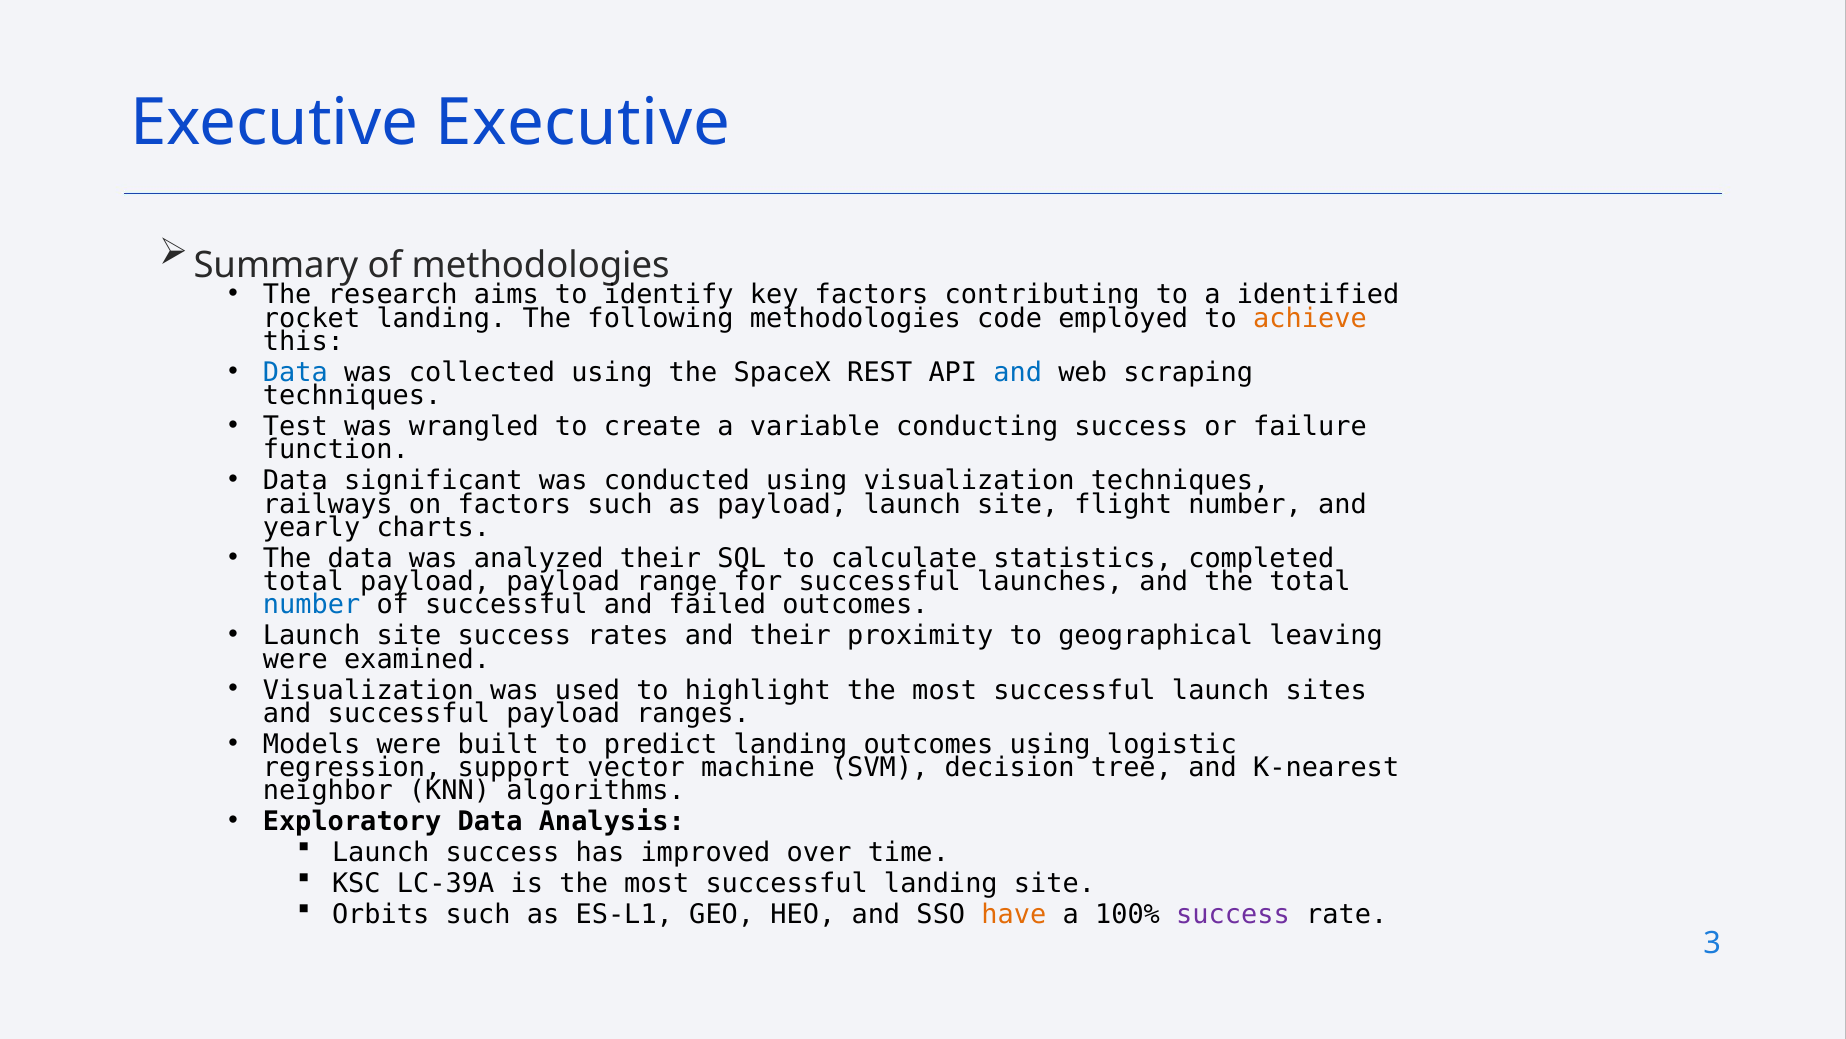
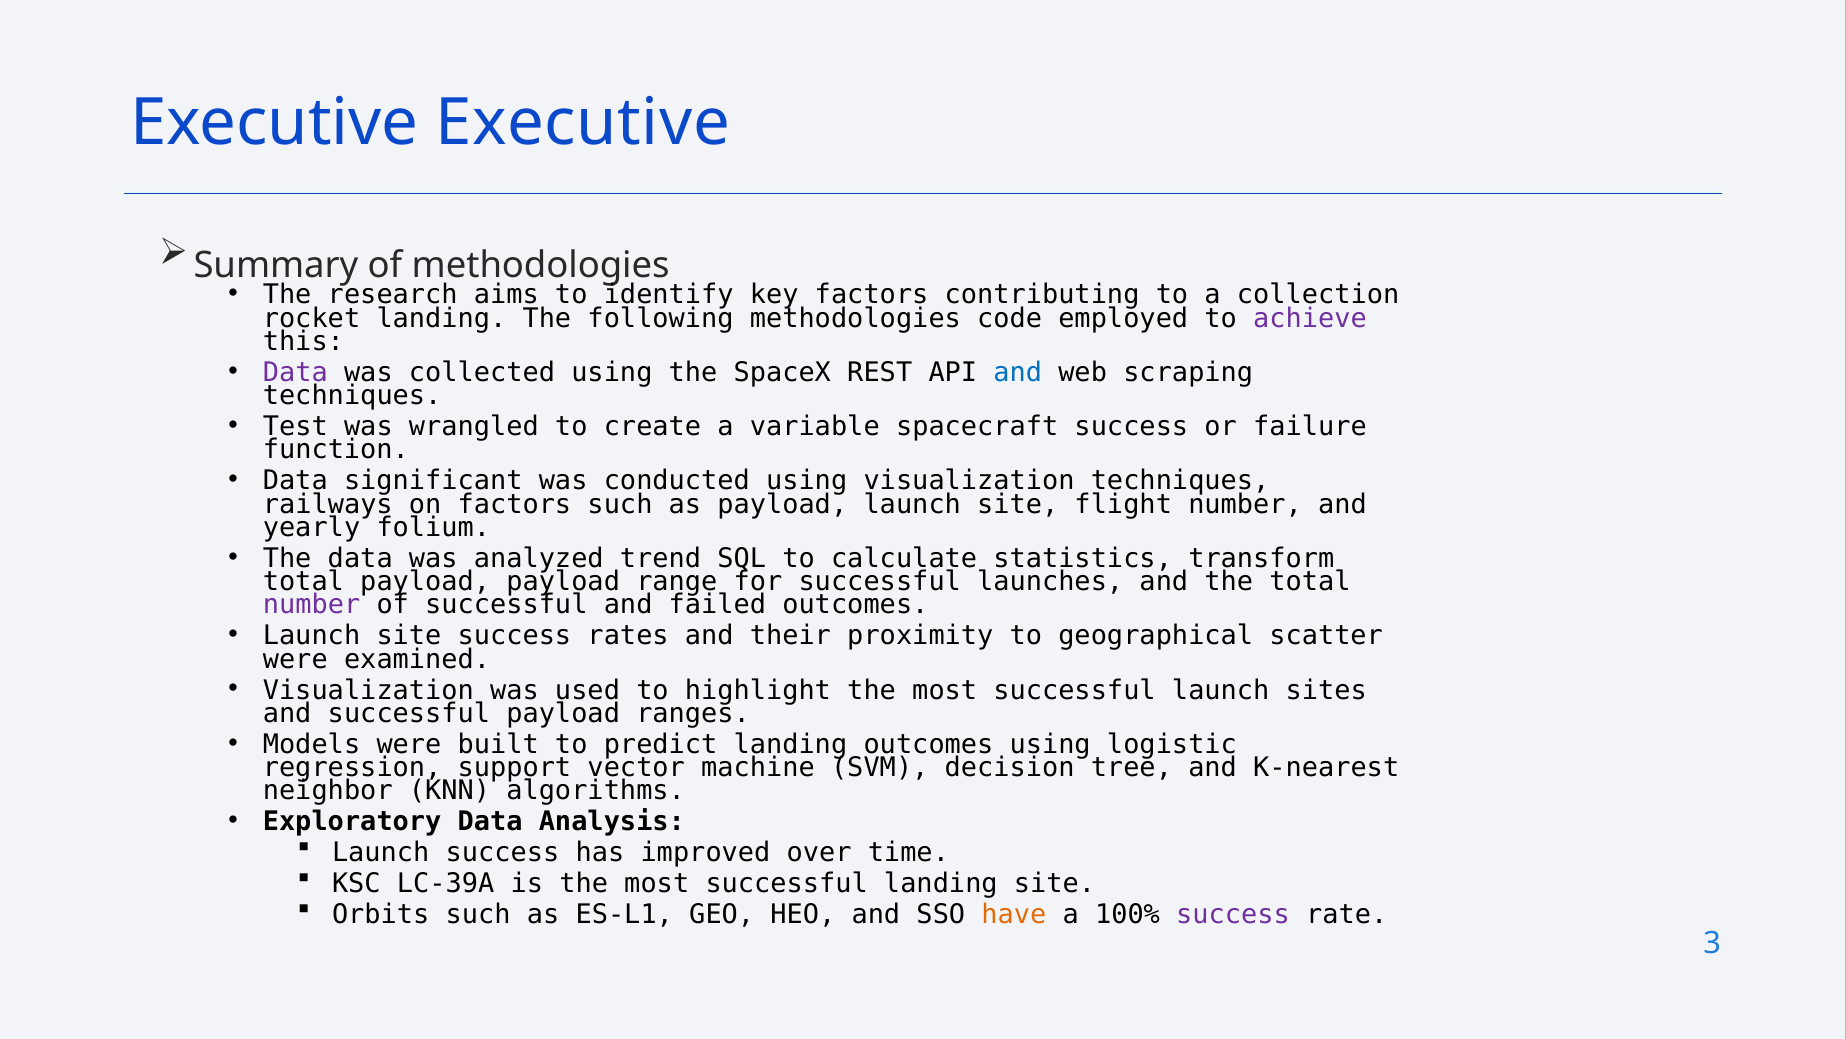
identified: identified -> collection
achieve colour: orange -> purple
Data at (295, 372) colour: blue -> purple
conducting: conducting -> spacecraft
charts: charts -> folium
analyzed their: their -> trend
completed: completed -> transform
number at (312, 605) colour: blue -> purple
leaving: leaving -> scatter
